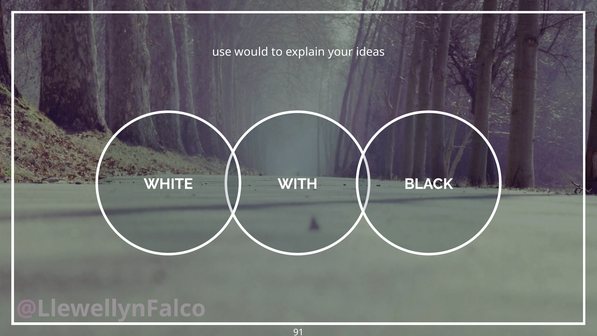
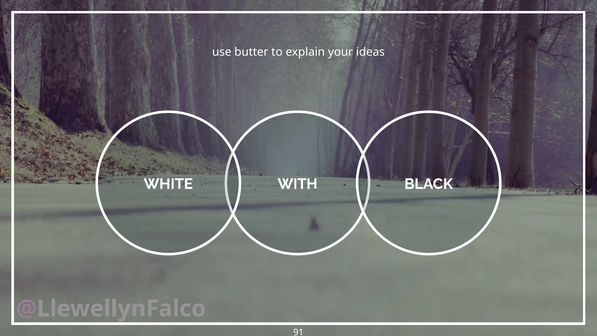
would: would -> butter
